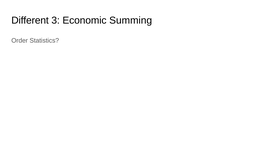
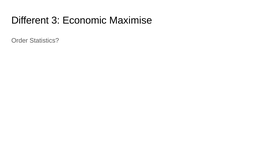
Summing: Summing -> Maximise
